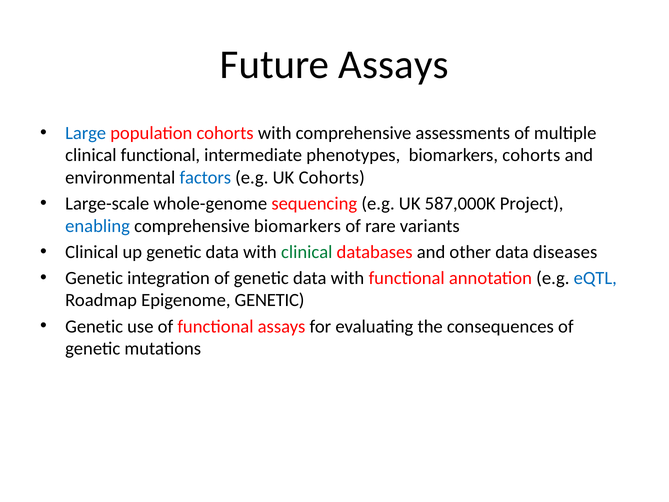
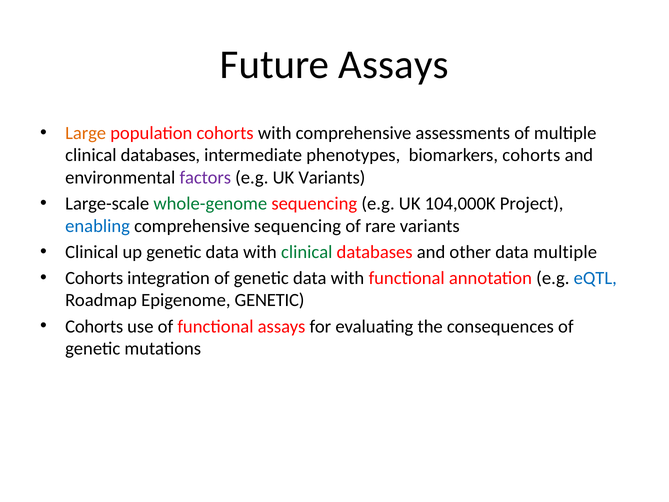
Large colour: blue -> orange
functional at (160, 155): functional -> databases
factors colour: blue -> purple
UK Cohorts: Cohorts -> Variants
whole-genome colour: black -> green
587,000K: 587,000K -> 104,000K
comprehensive biomarkers: biomarkers -> sequencing
data diseases: diseases -> multiple
Genetic at (94, 278): Genetic -> Cohorts
Genetic at (94, 326): Genetic -> Cohorts
